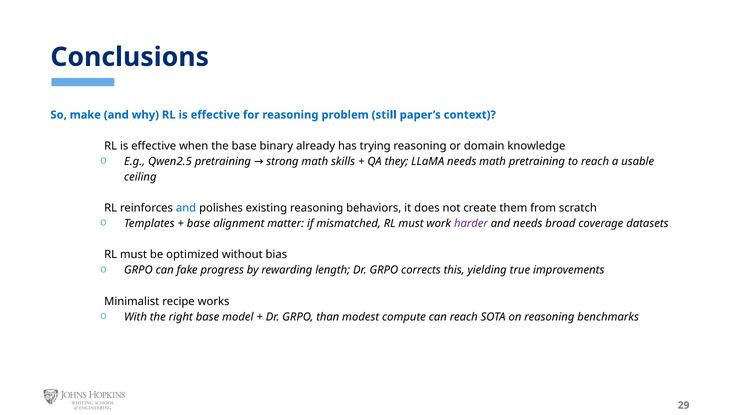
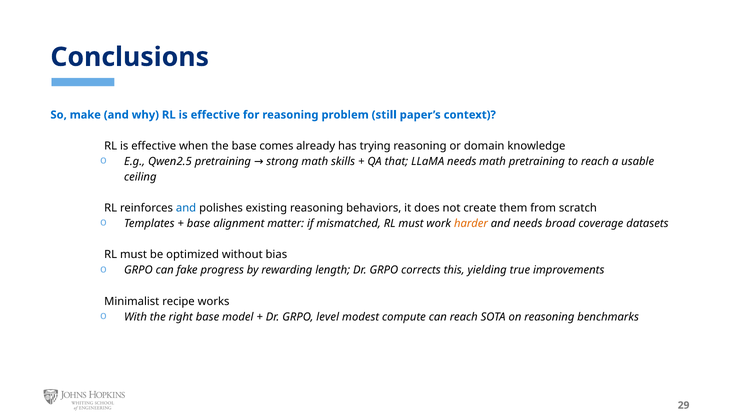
binary: binary -> comes
they: they -> that
harder colour: purple -> orange
than: than -> level
